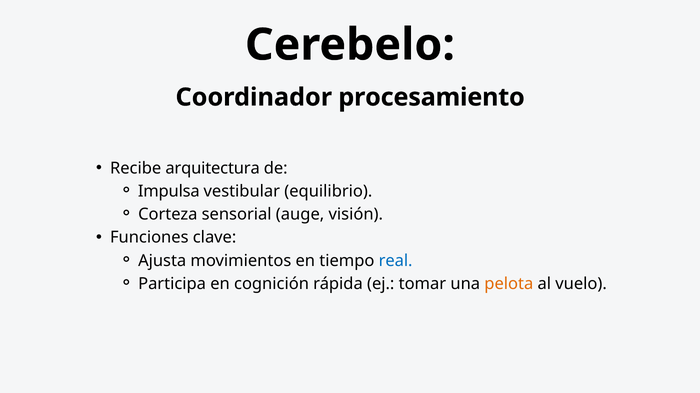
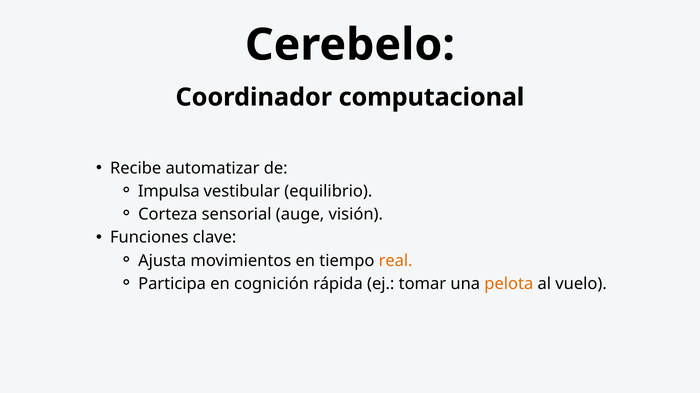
procesamiento: procesamiento -> computacional
arquitectura: arquitectura -> automatizar
real colour: blue -> orange
